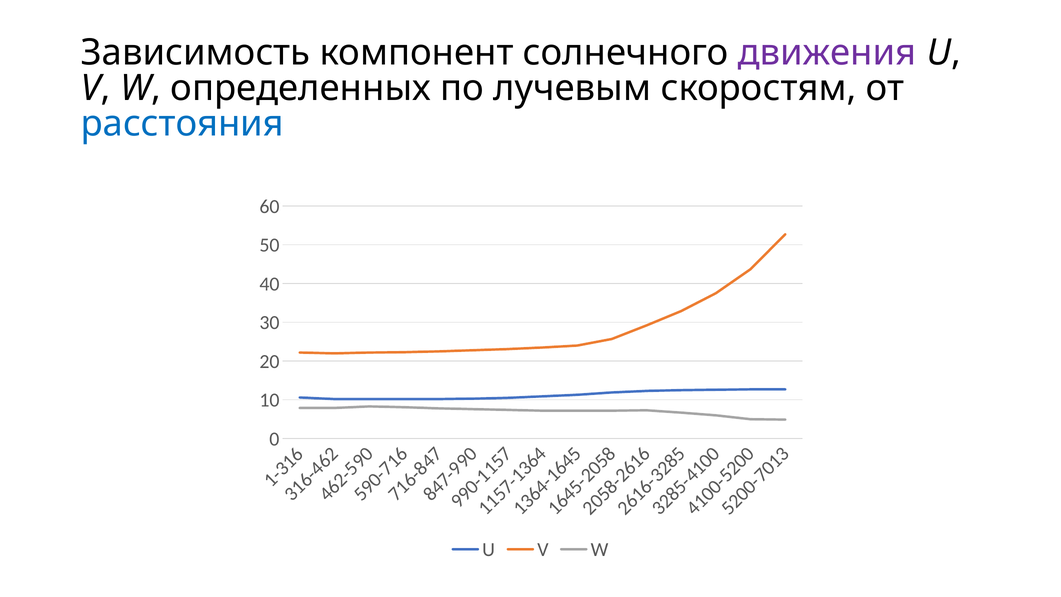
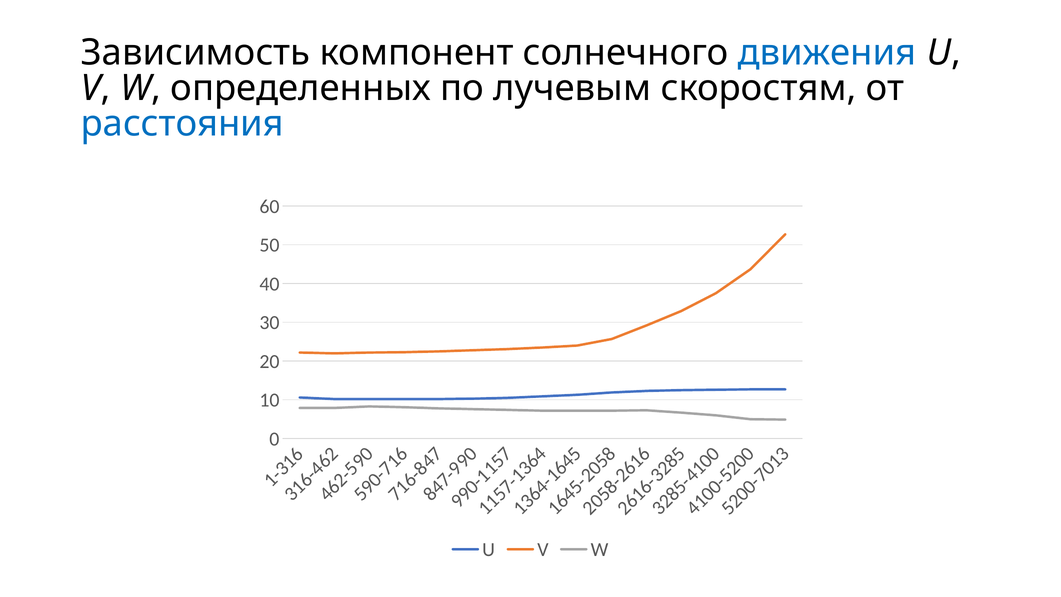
движения colour: purple -> blue
